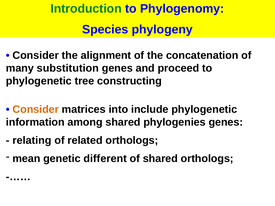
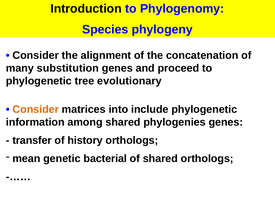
Introduction colour: green -> black
constructing: constructing -> evolutionary
relating: relating -> transfer
related: related -> history
different: different -> bacterial
